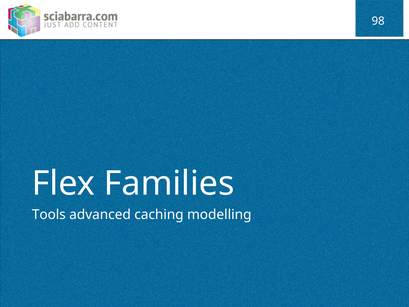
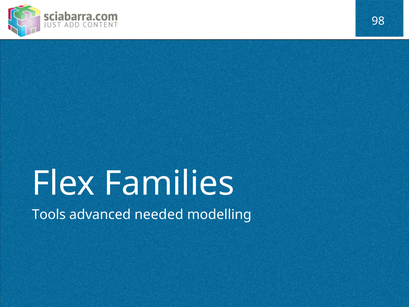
caching: caching -> needed
